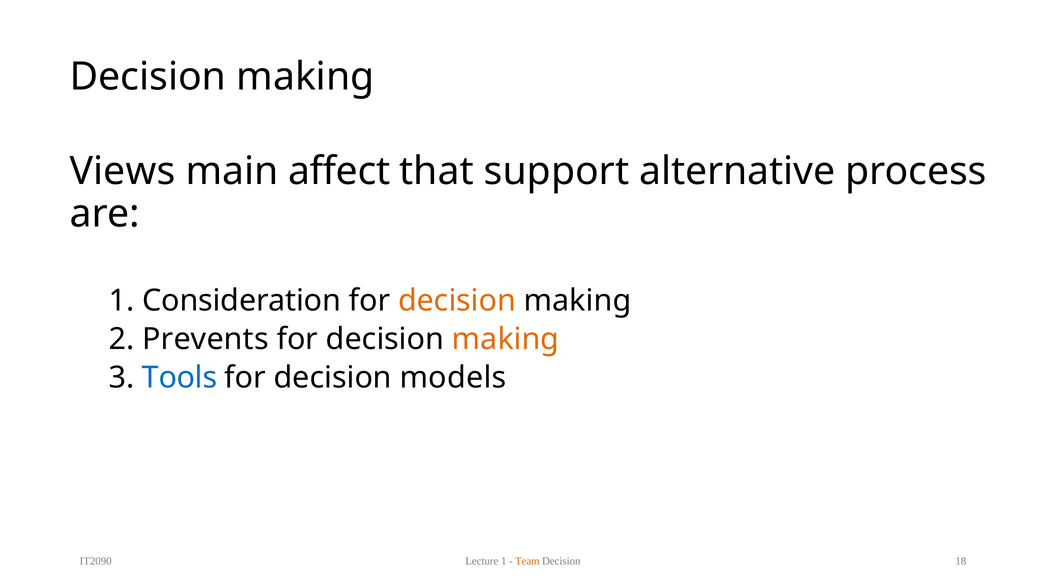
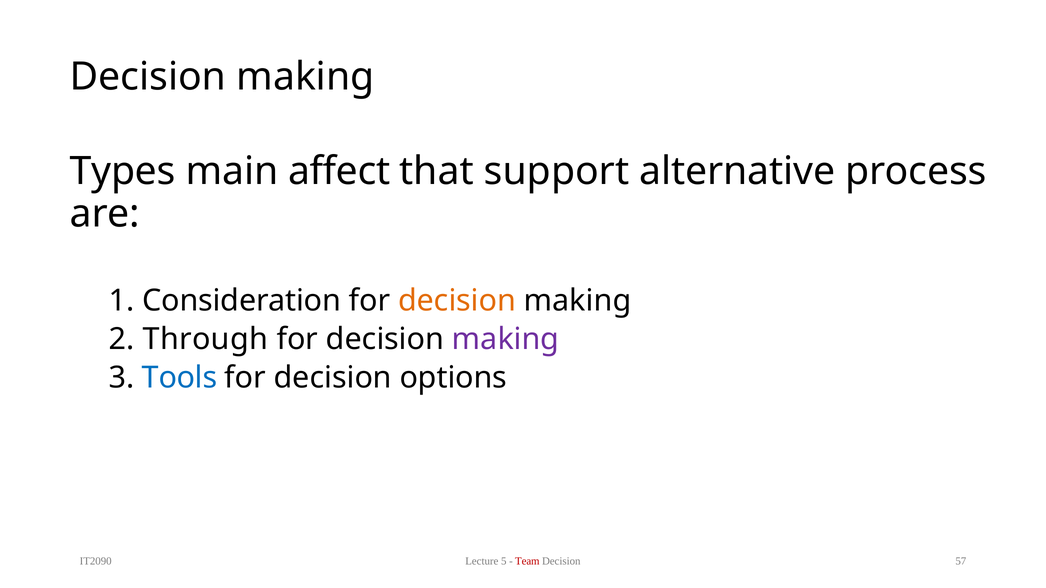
Views: Views -> Types
Prevents: Prevents -> Through
making at (506, 339) colour: orange -> purple
models: models -> options
Lecture 1: 1 -> 5
Team colour: orange -> red
18: 18 -> 57
